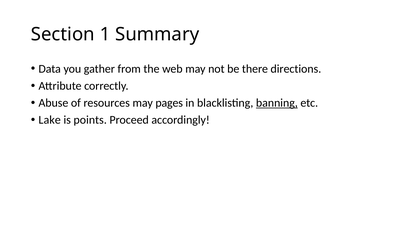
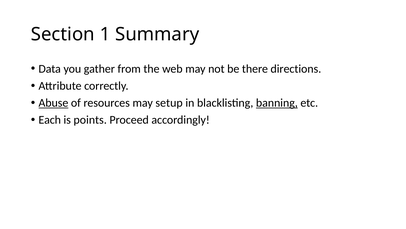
Abuse underline: none -> present
pages: pages -> setup
Lake: Lake -> Each
